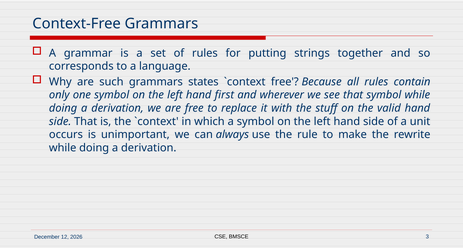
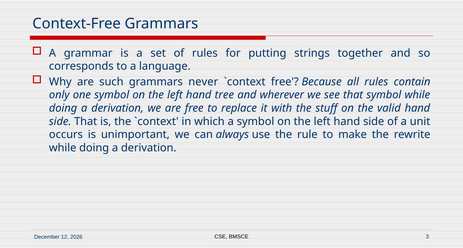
states: states -> never
first: first -> tree
